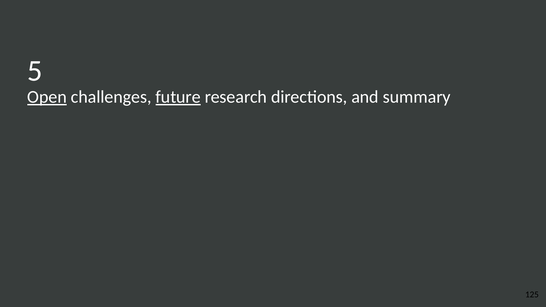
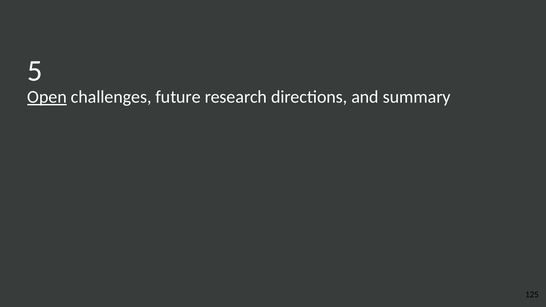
future underline: present -> none
